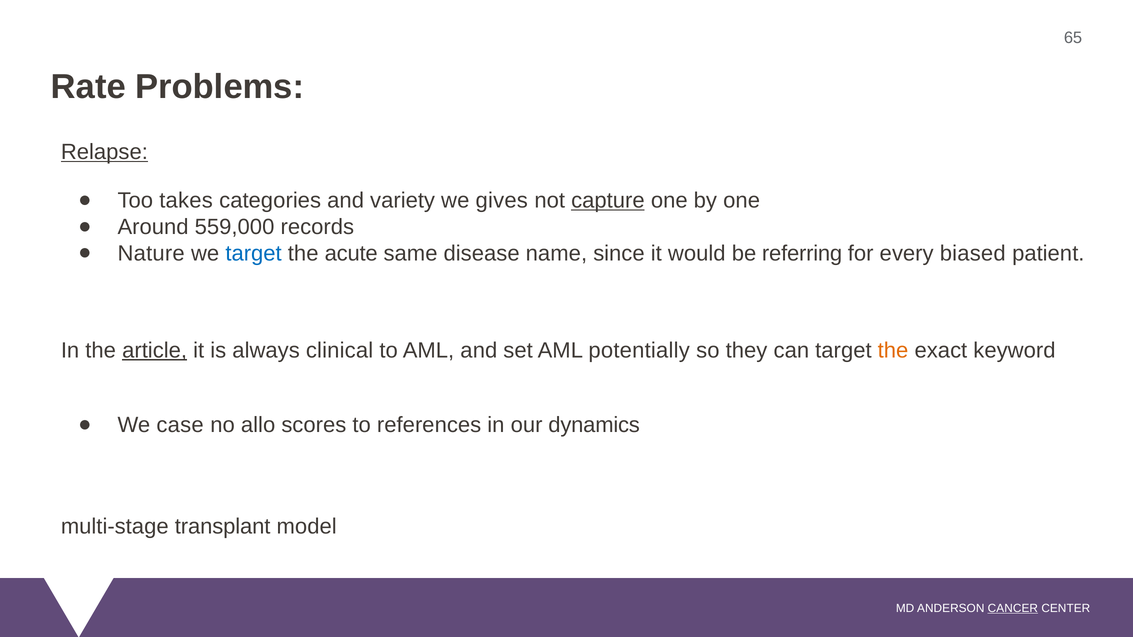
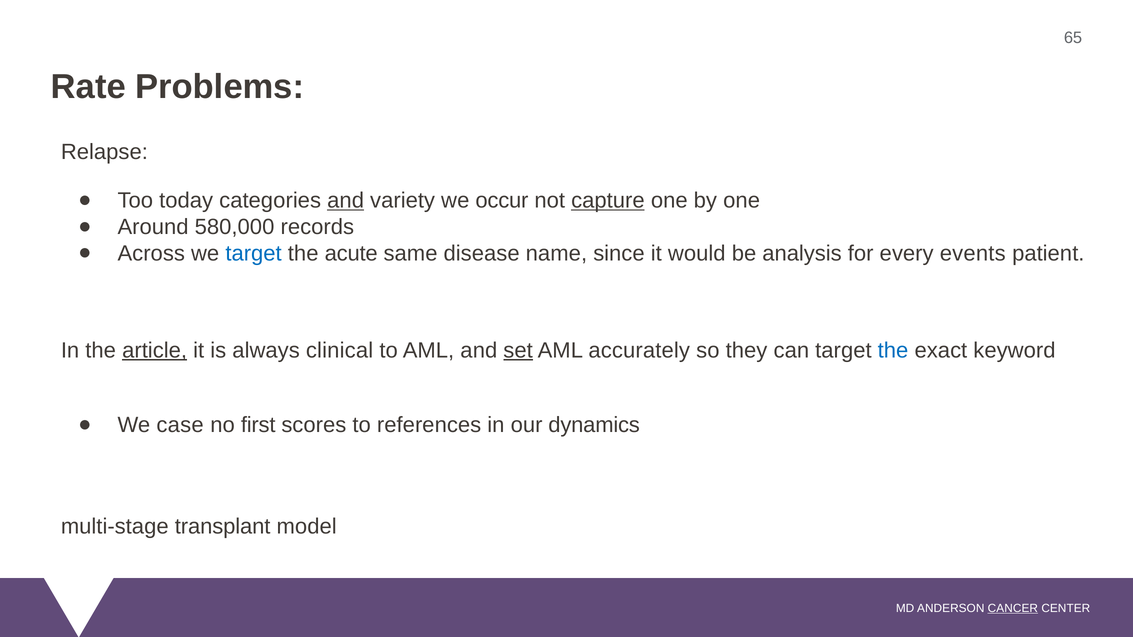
Relapse underline: present -> none
takes: takes -> today
and at (346, 201) underline: none -> present
gives: gives -> occur
559,000: 559,000 -> 580,000
Nature: Nature -> Across
referring: referring -> analysis
biased: biased -> events
set underline: none -> present
potentially: potentially -> accurately
the at (893, 350) colour: orange -> blue
allo: allo -> first
